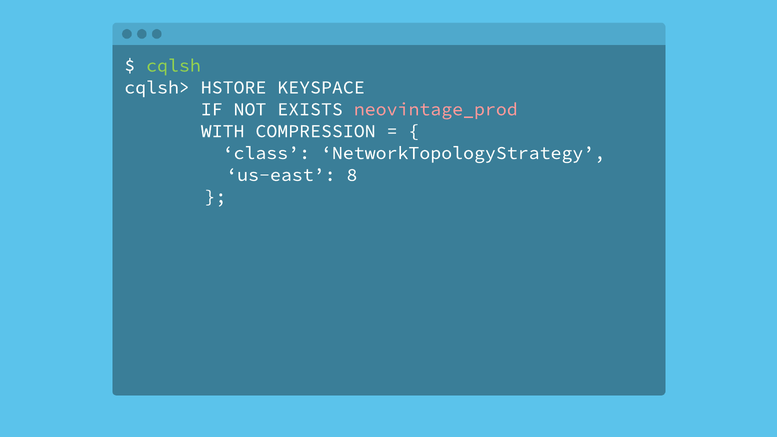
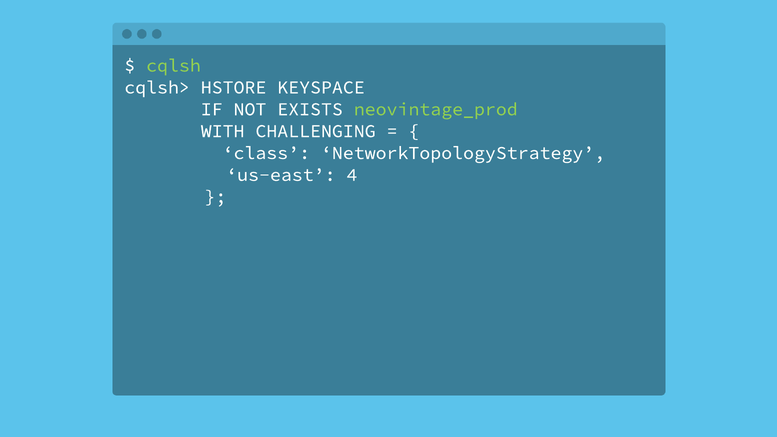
neovintage_prod colour: pink -> light green
COMPRESSION: COMPRESSION -> CHALLENGING
8: 8 -> 4
